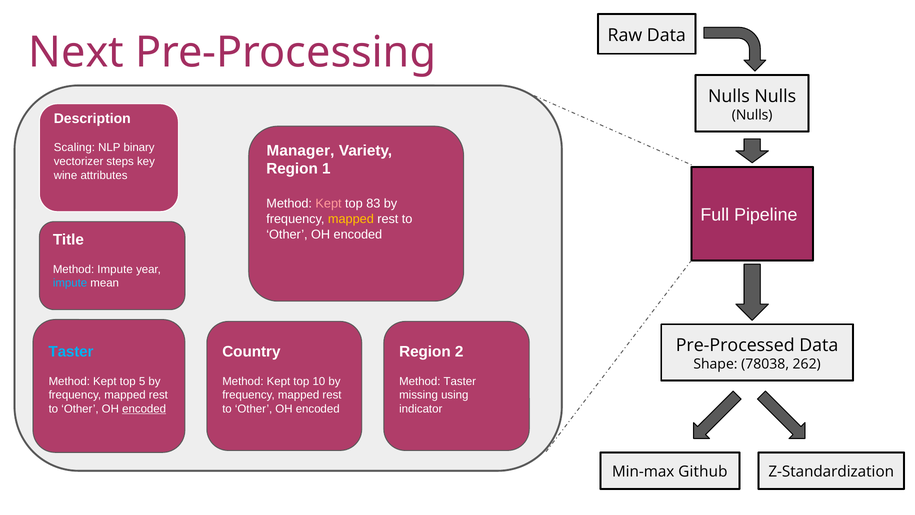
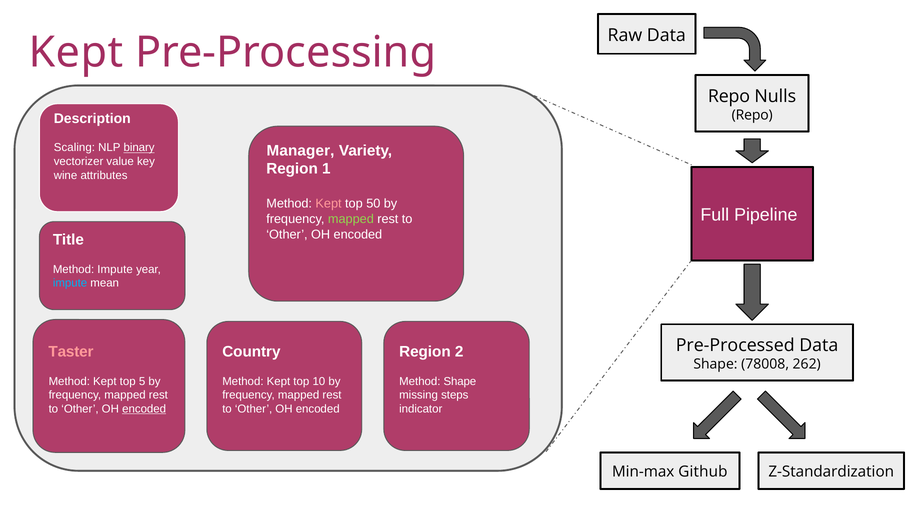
Next at (76, 52): Next -> Kept
Nulls at (729, 96): Nulls -> Repo
Nulls at (752, 115): Nulls -> Repo
binary underline: none -> present
steps: steps -> value
83: 83 -> 50
mapped at (351, 219) colour: yellow -> light green
Taster at (71, 352) colour: light blue -> pink
78038: 78038 -> 78008
Method Taster: Taster -> Shape
using: using -> steps
